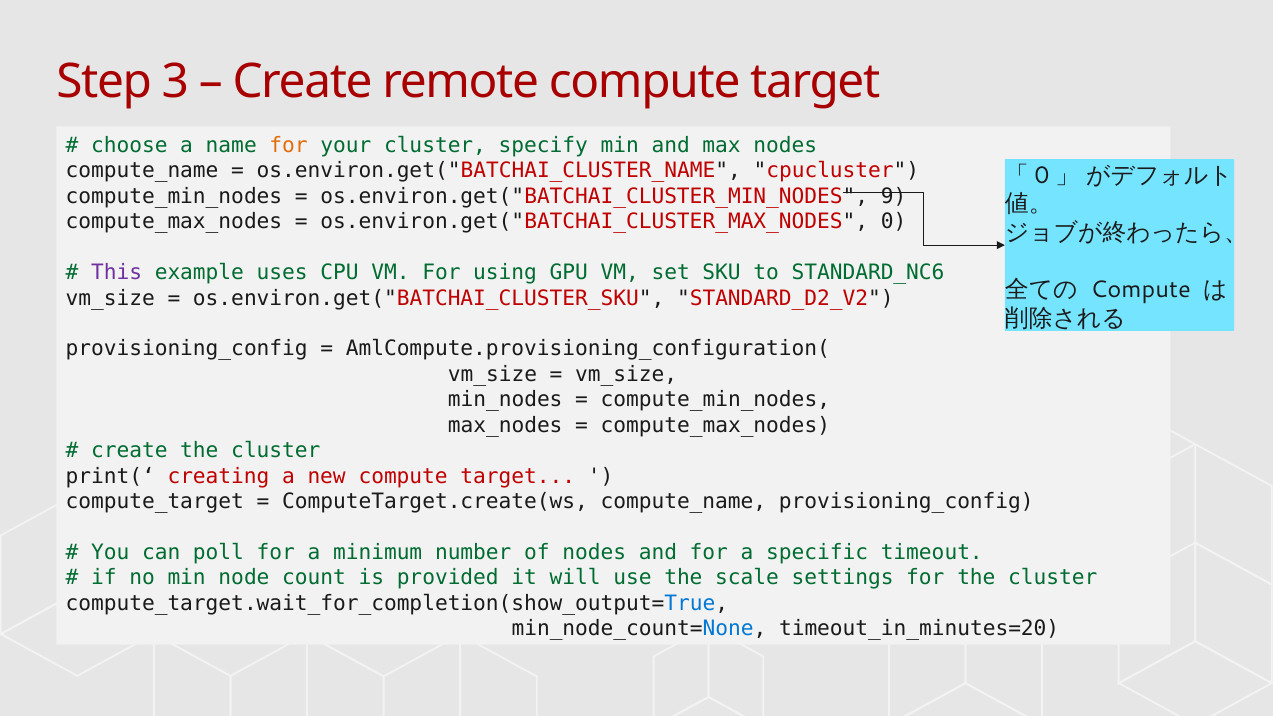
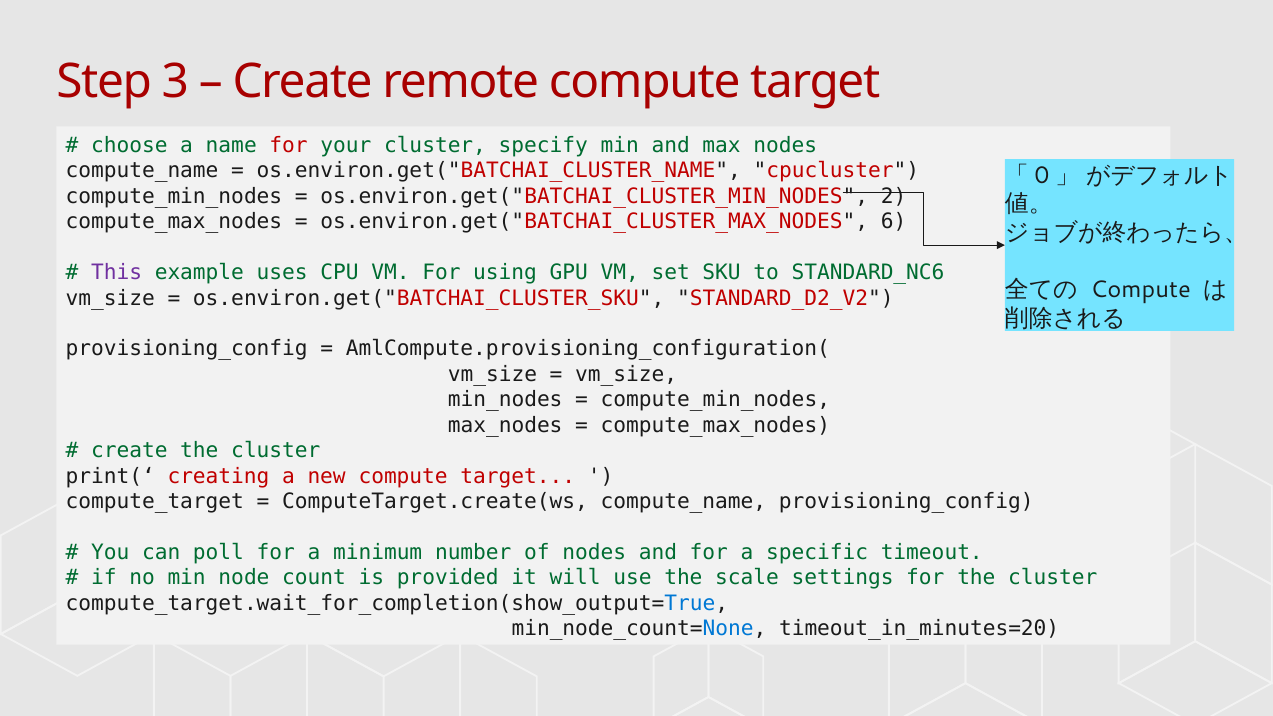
for at (289, 145) colour: orange -> red
9: 9 -> 2
0: 0 -> 6
